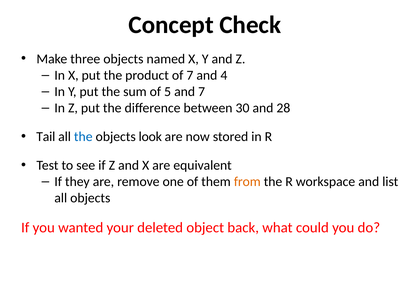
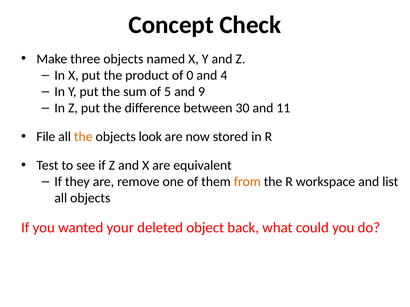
of 7: 7 -> 0
and 7: 7 -> 9
28: 28 -> 11
Tail: Tail -> File
the at (83, 137) colour: blue -> orange
